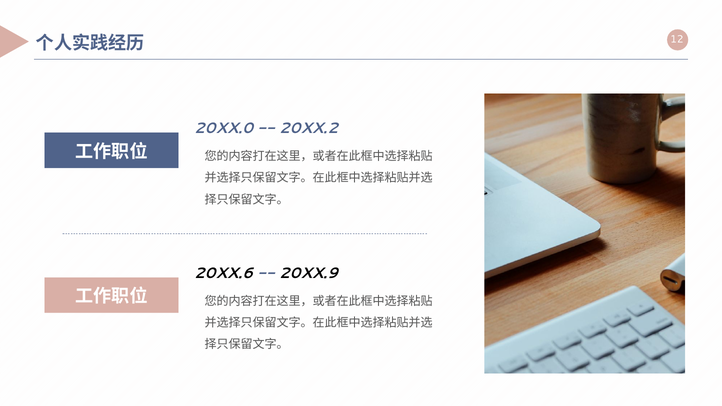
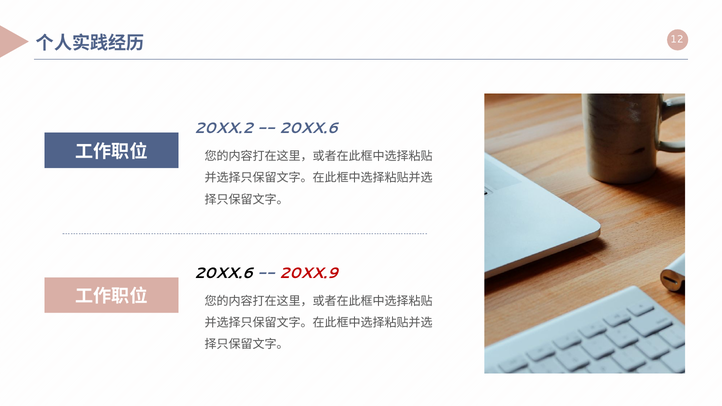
20XX.0: 20XX.0 -> 20XX.2
20XX.2 at (309, 128): 20XX.2 -> 20XX.6
20XX.9 colour: black -> red
